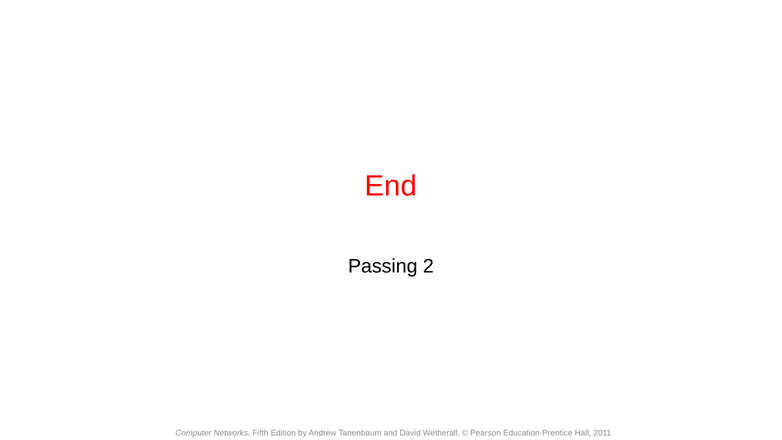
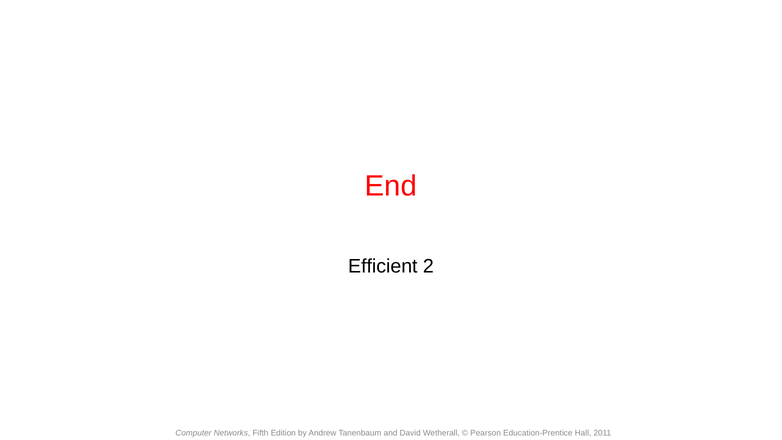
Passing: Passing -> Efficient
